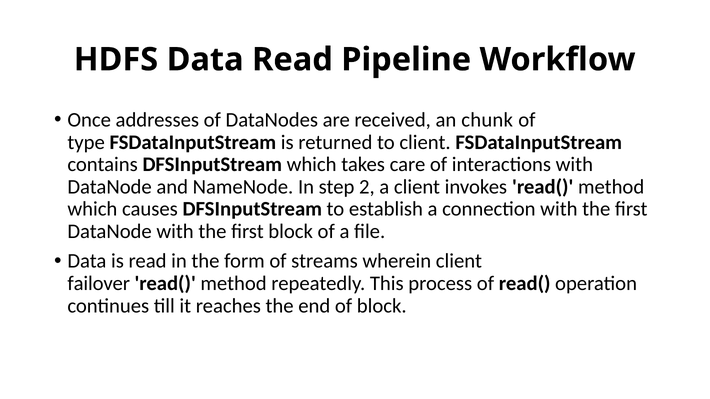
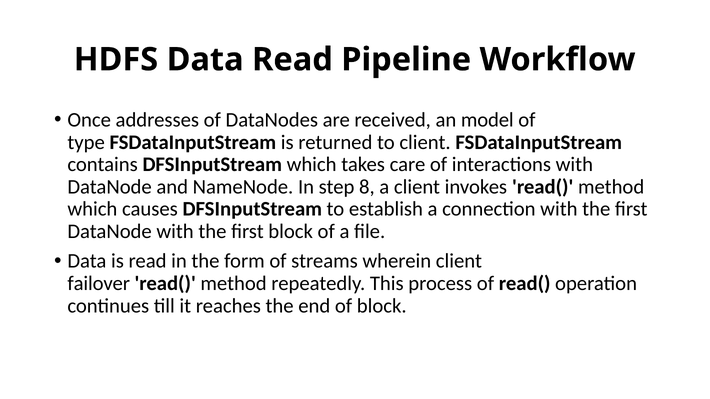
chunk: chunk -> model
2: 2 -> 8
